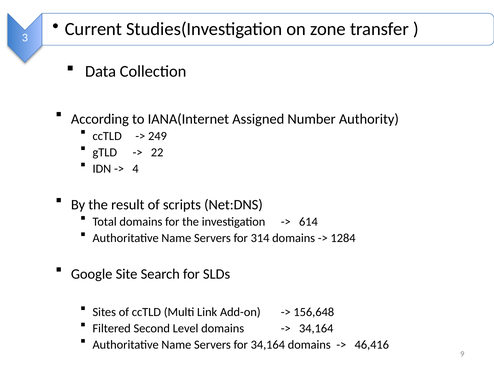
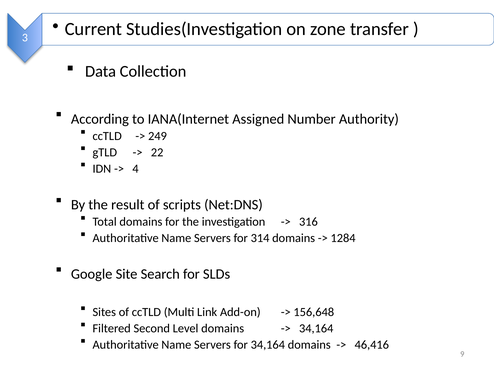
614: 614 -> 316
